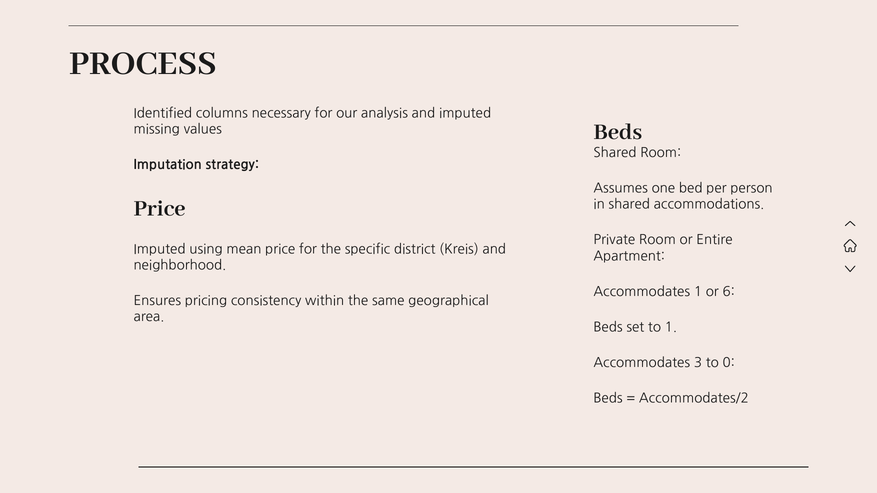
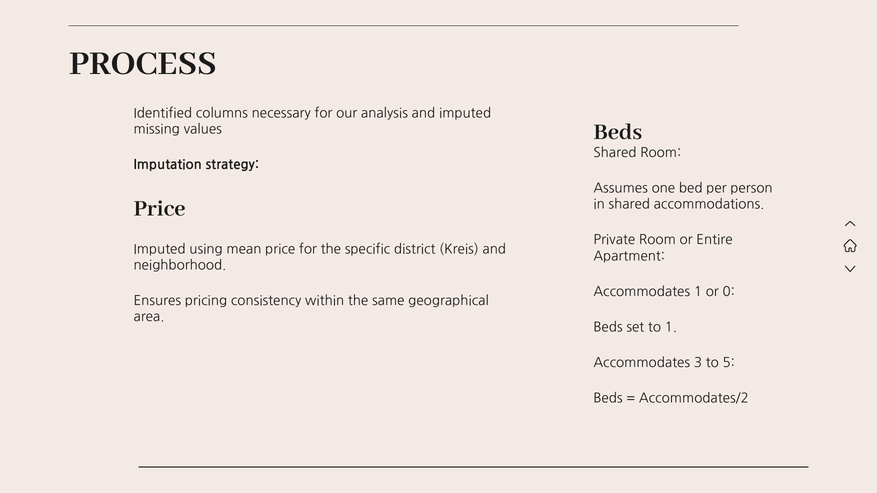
6: 6 -> 0
0: 0 -> 5
